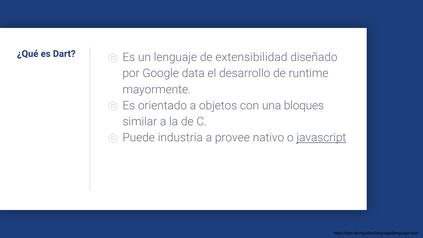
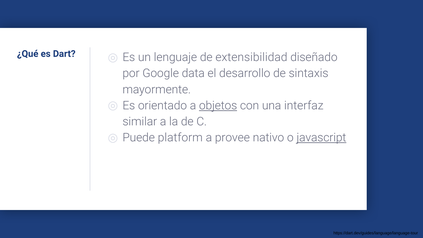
runtime: runtime -> sintaxis
objetos underline: none -> present
bloques: bloques -> interfaz
industria: industria -> platform
